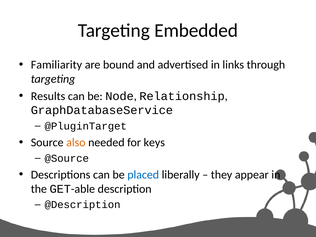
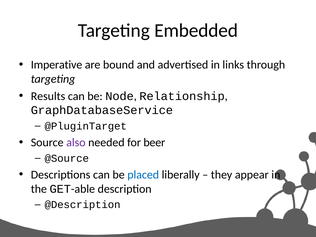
Familiarity: Familiarity -> Imperative
also colour: orange -> purple
keys: keys -> beer
